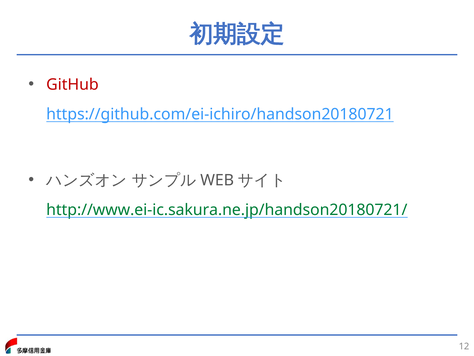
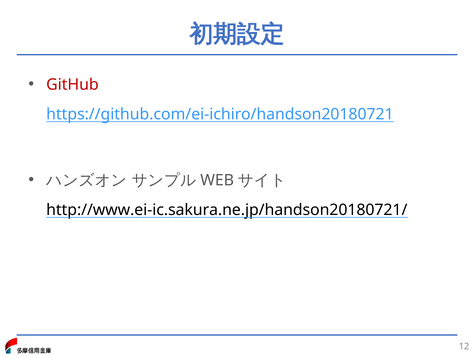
http://www.ei-ic.sakura.ne.jp/handson20180721/ colour: green -> black
